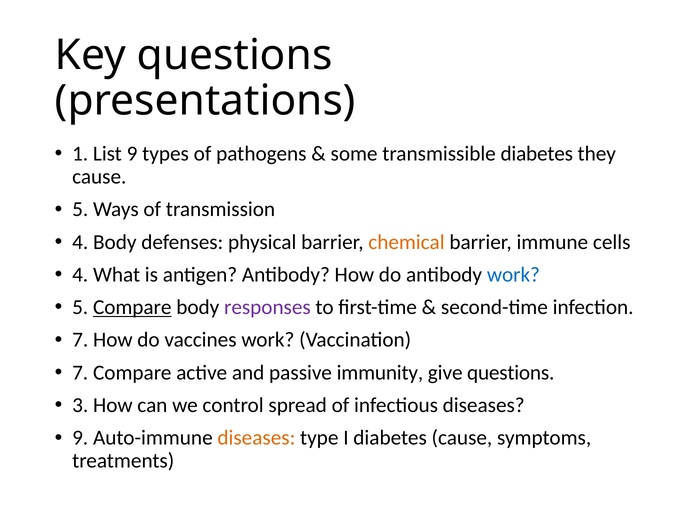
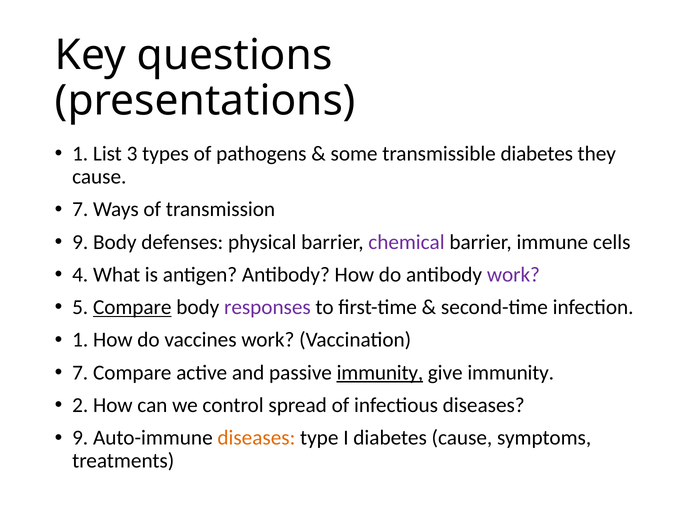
List 9: 9 -> 3
5 at (80, 209): 5 -> 7
4 at (80, 242): 4 -> 9
chemical colour: orange -> purple
work at (513, 275) colour: blue -> purple
7 at (80, 340): 7 -> 1
immunity at (380, 373) underline: none -> present
give questions: questions -> immunity
3: 3 -> 2
